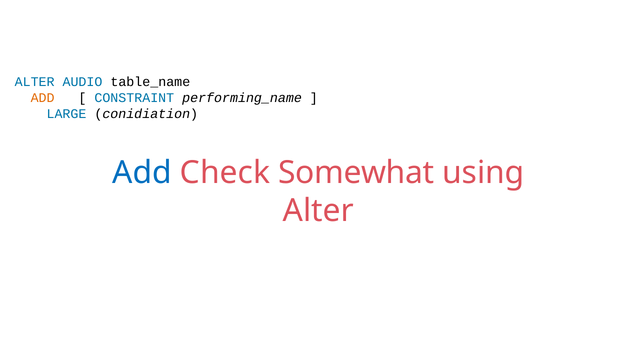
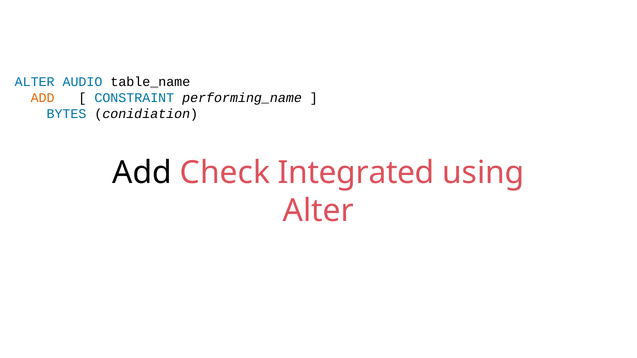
LARGE: LARGE -> BYTES
Add at (142, 173) colour: blue -> black
Somewhat: Somewhat -> Integrated
